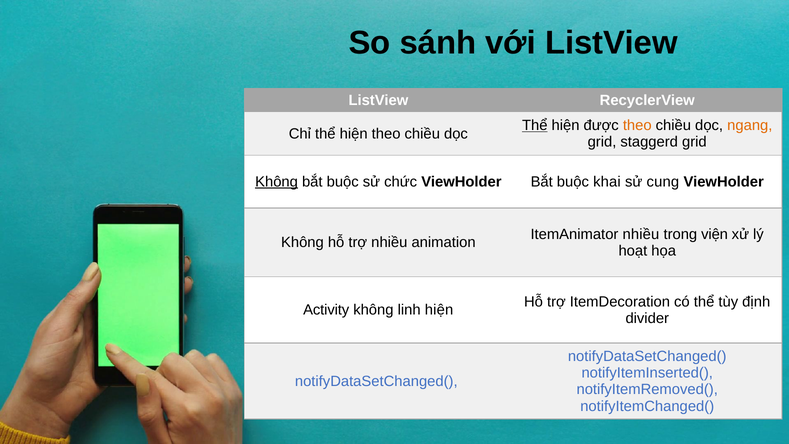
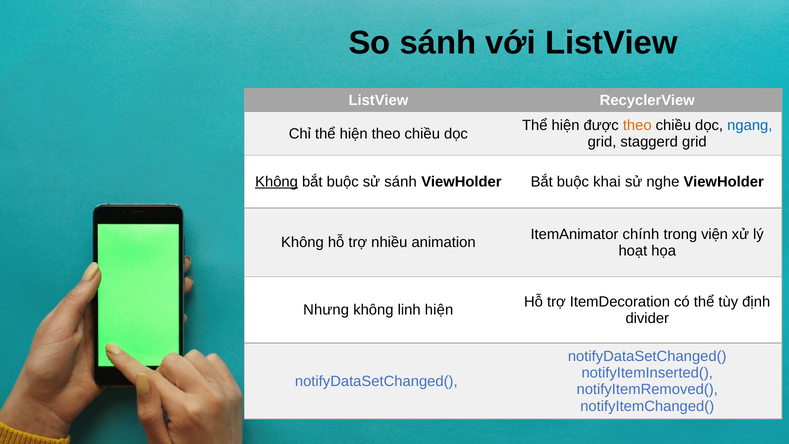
Thể at (535, 125) underline: present -> none
ngang colour: orange -> blue
sử chức: chức -> sánh
cung: cung -> nghe
ItemAnimator nhiều: nhiều -> chính
Activity: Activity -> Nhưng
